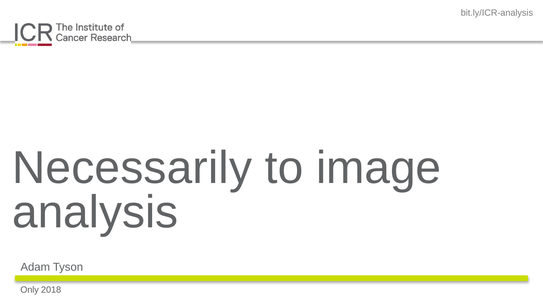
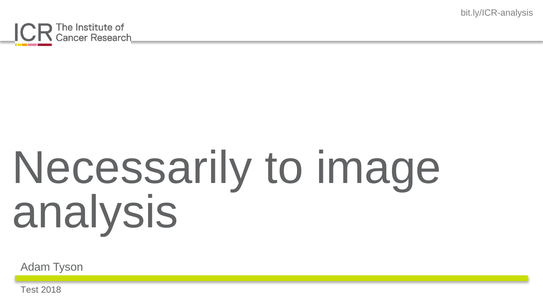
Only: Only -> Test
